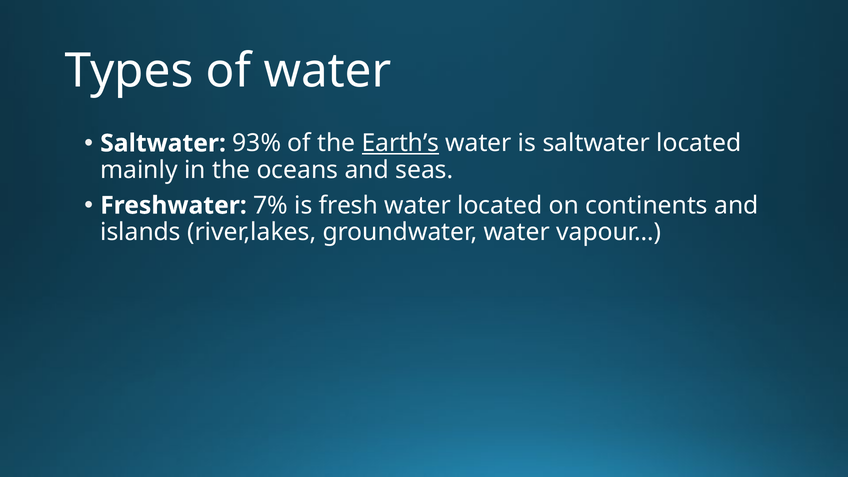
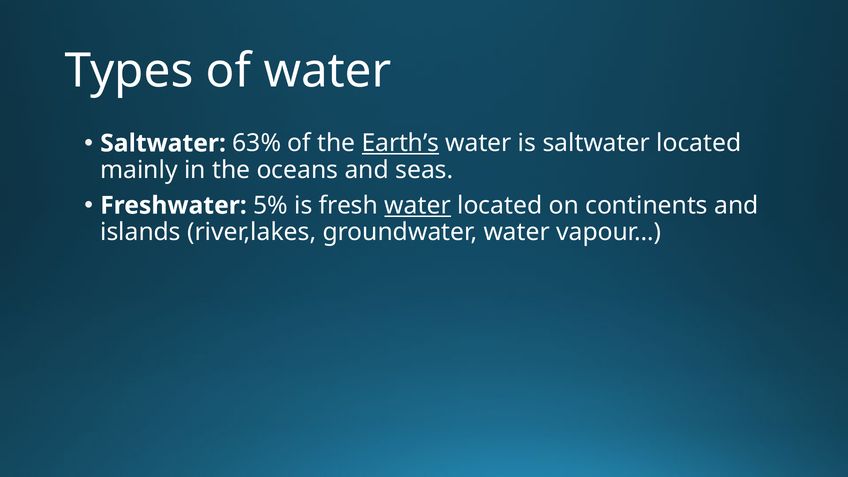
93%: 93% -> 63%
7%: 7% -> 5%
water at (418, 205) underline: none -> present
